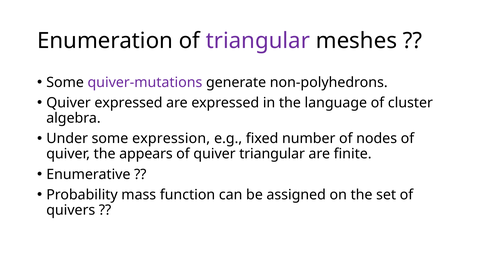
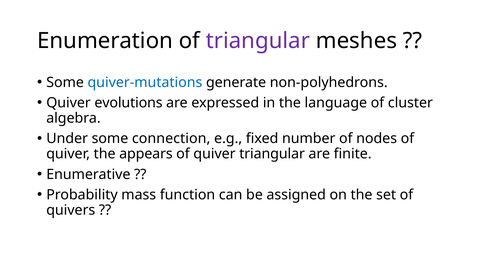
quiver-mutations colour: purple -> blue
Quiver expressed: expressed -> evolutions
expression: expression -> connection
